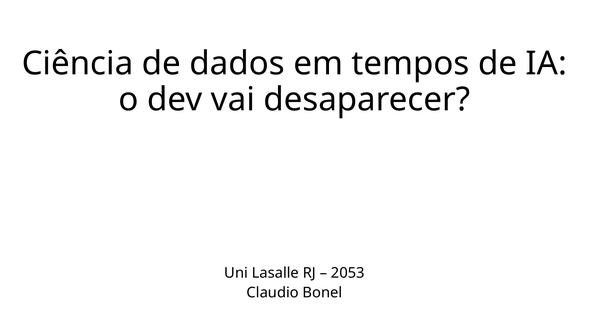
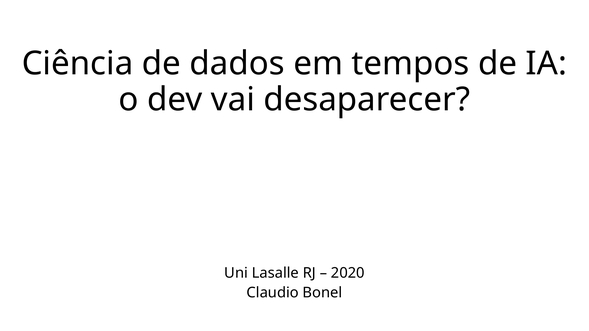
2053: 2053 -> 2020
